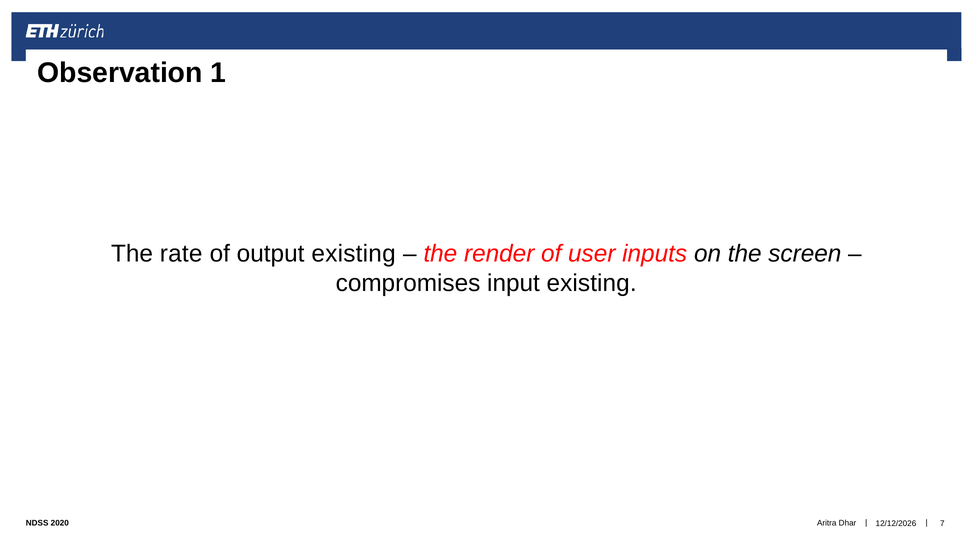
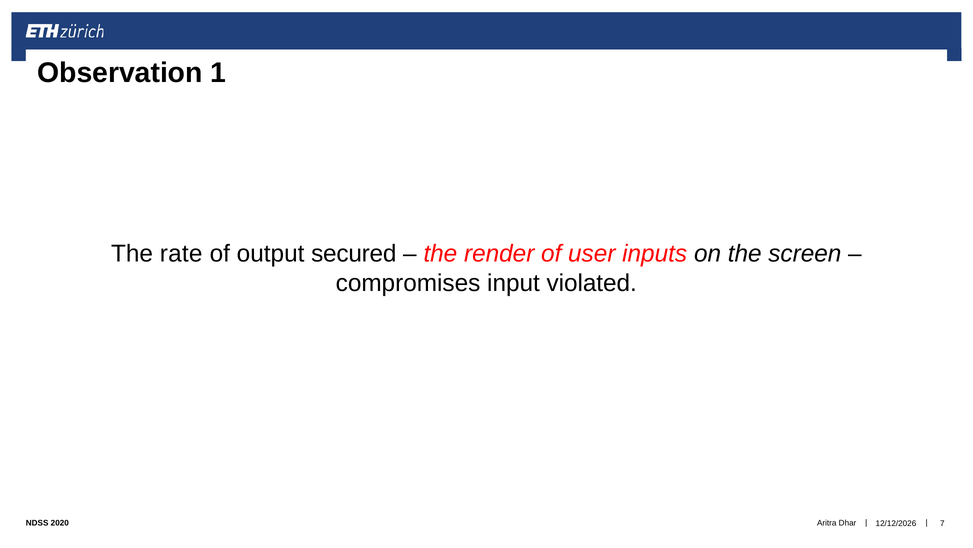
output existing: existing -> secured
input existing: existing -> violated
